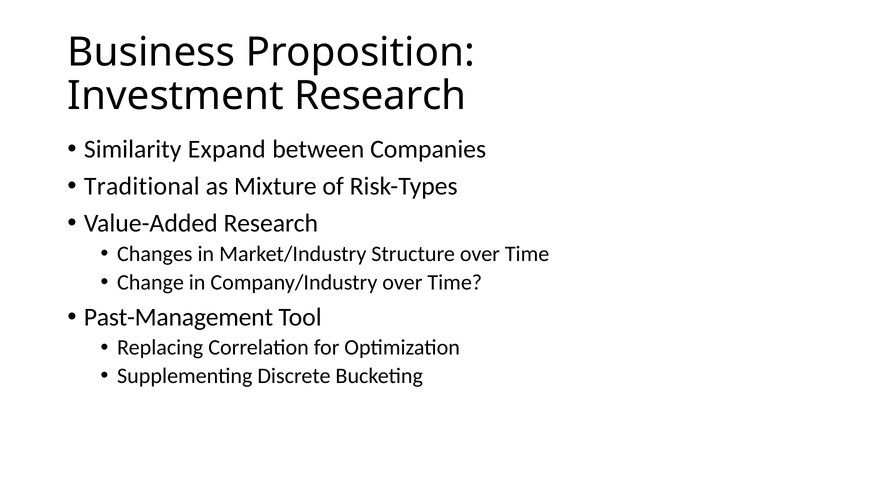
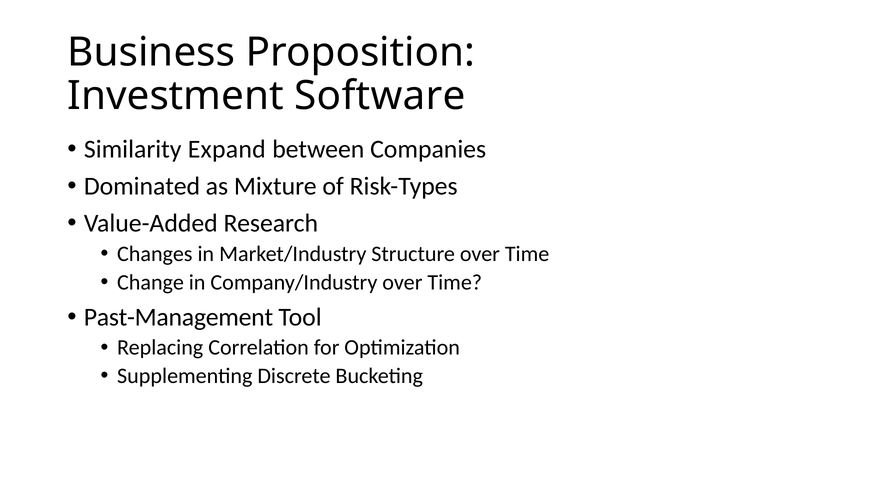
Investment Research: Research -> Software
Traditional: Traditional -> Dominated
